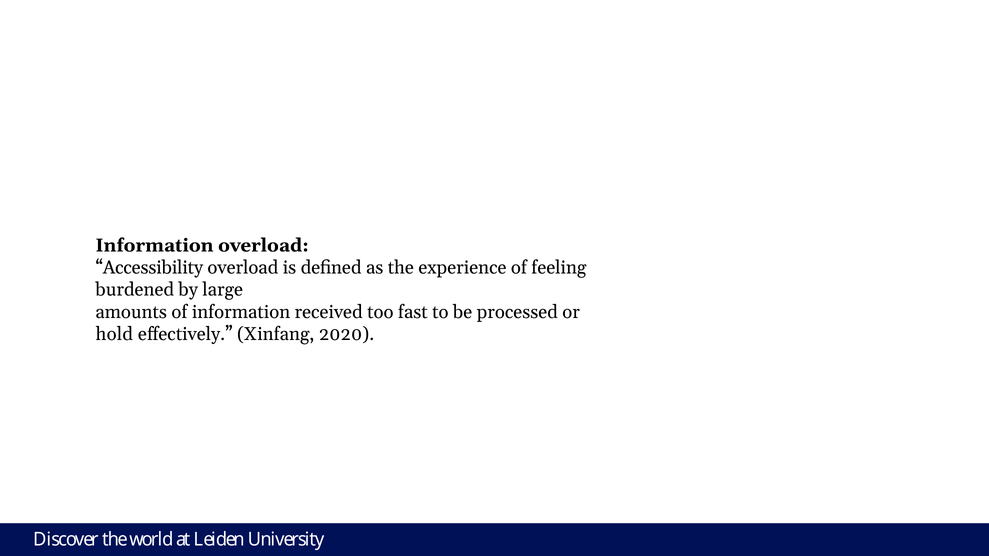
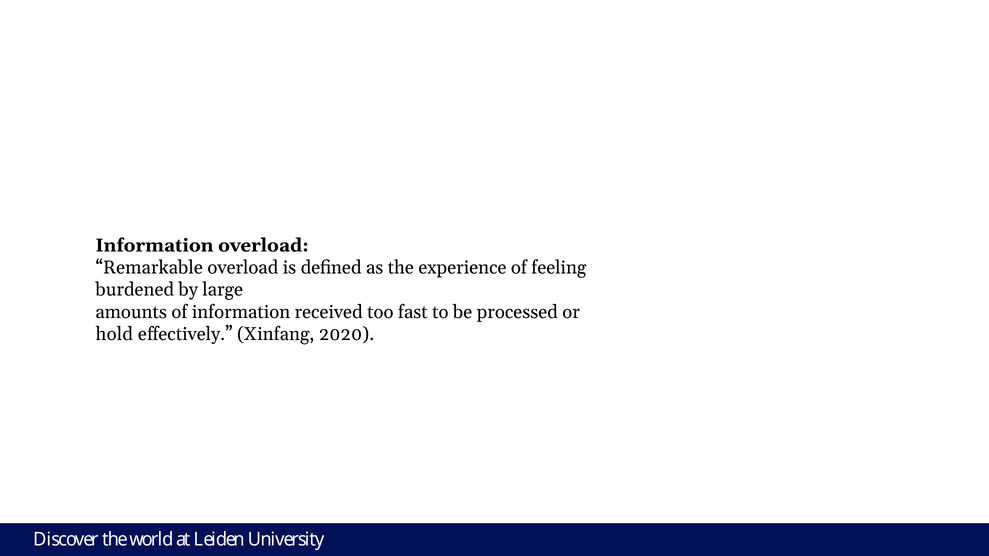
Accessibility: Accessibility -> Remarkable
